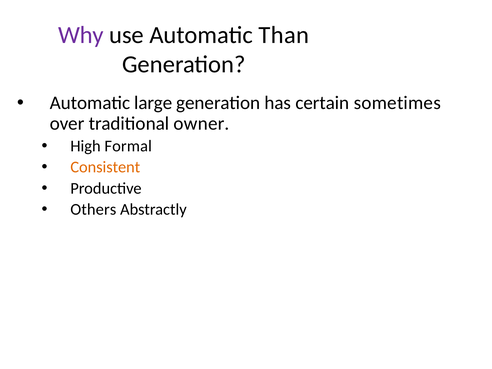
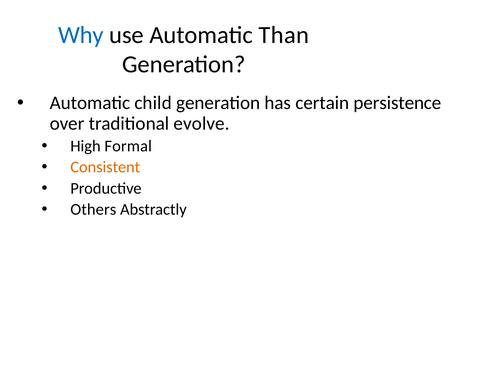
Why colour: purple -> blue
large: large -> child
sometimes: sometimes -> persistence
owner: owner -> evolve
